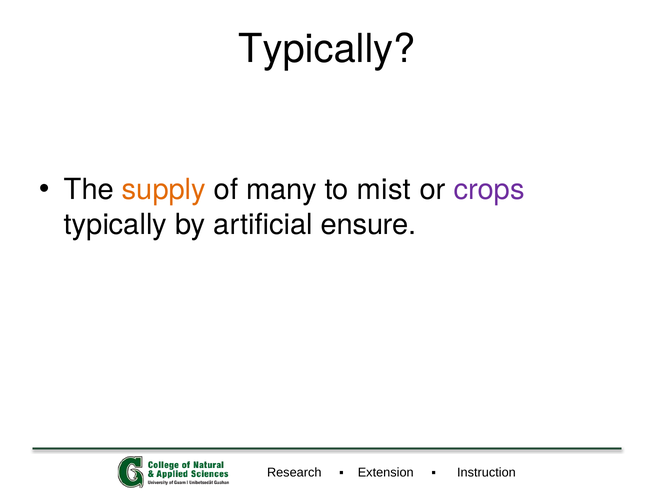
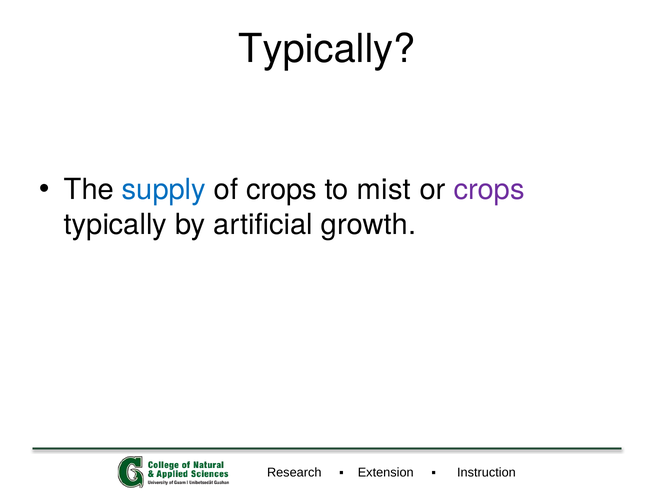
supply colour: orange -> blue
of many: many -> crops
ensure: ensure -> growth
